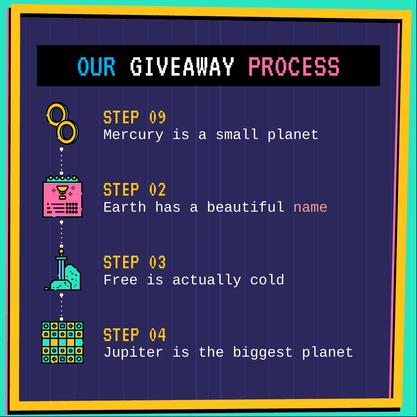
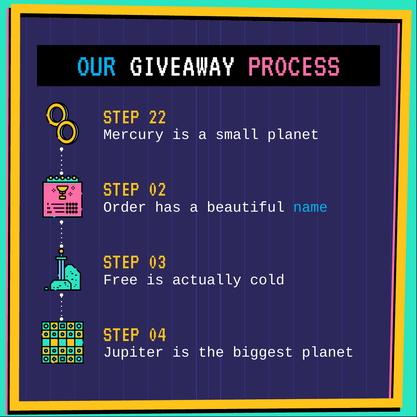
09: 09 -> 22
Earth: Earth -> Order
name colour: pink -> light blue
